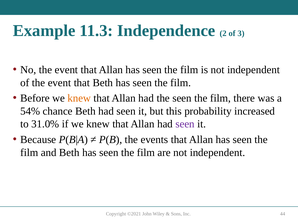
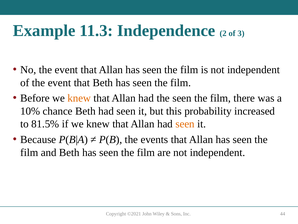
54%: 54% -> 10%
31.0%: 31.0% -> 81.5%
seen at (185, 124) colour: purple -> orange
